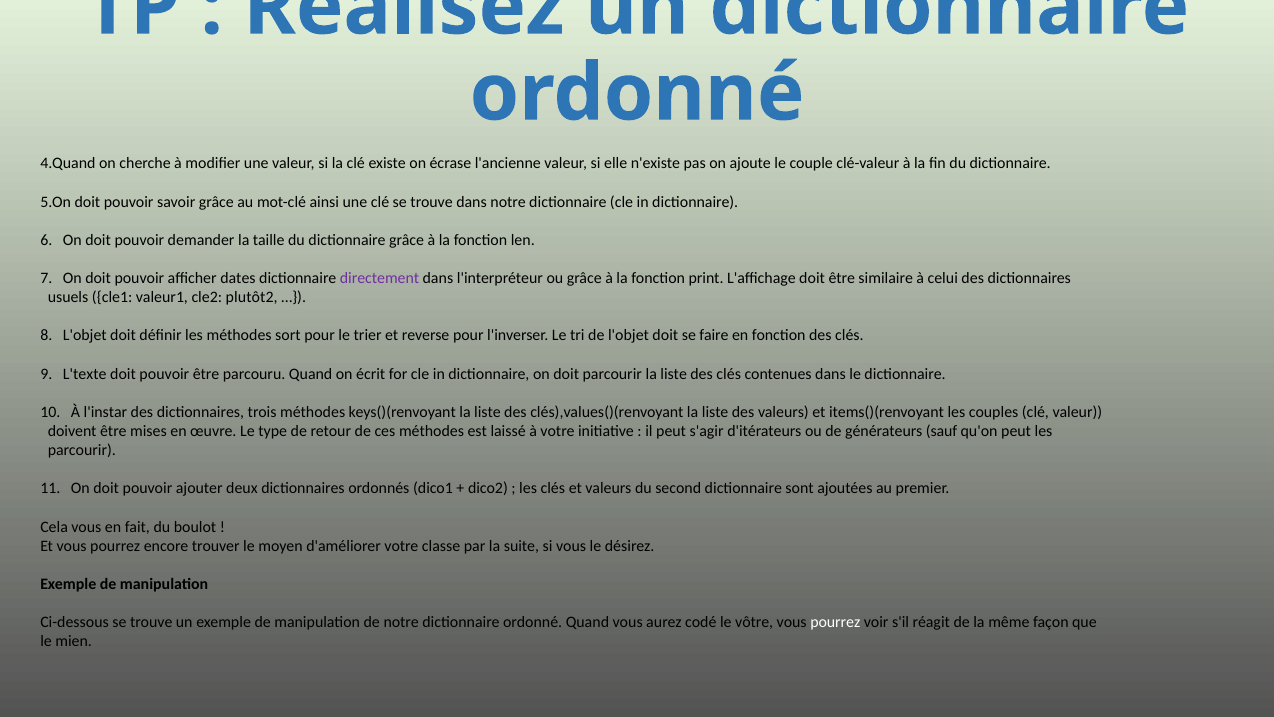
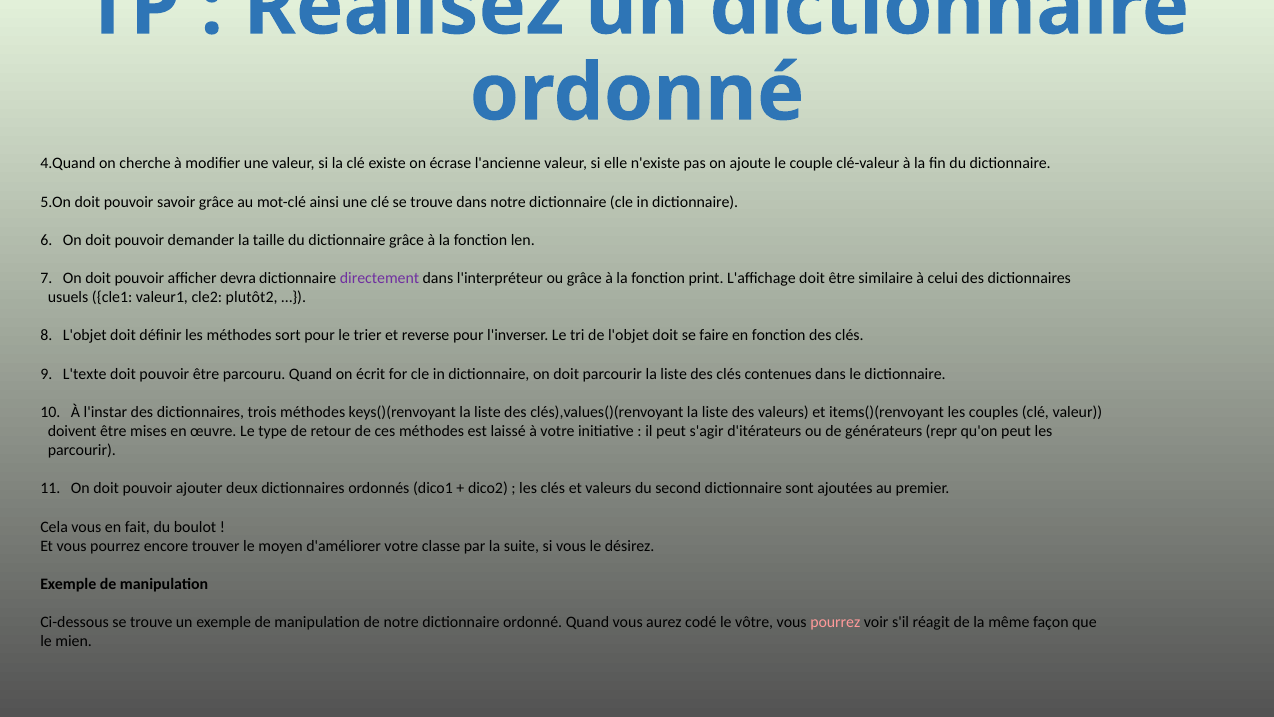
dates: dates -> devra
sauf: sauf -> repr
pourrez at (835, 622) colour: white -> pink
